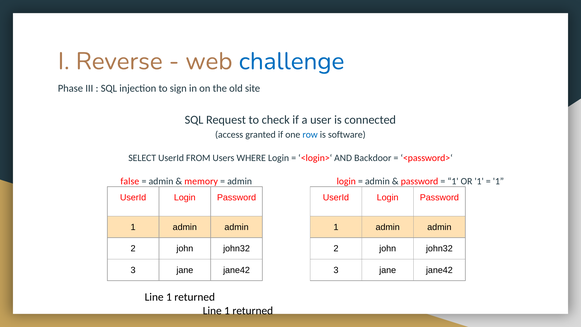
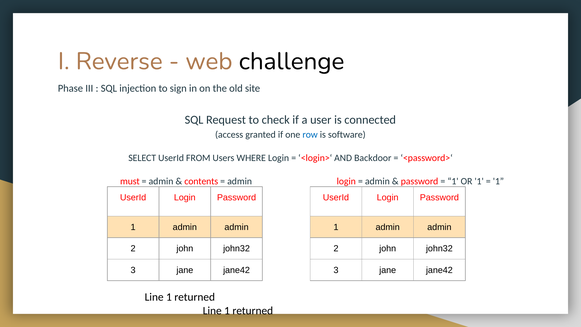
challenge colour: blue -> black
false: false -> must
memory: memory -> contents
